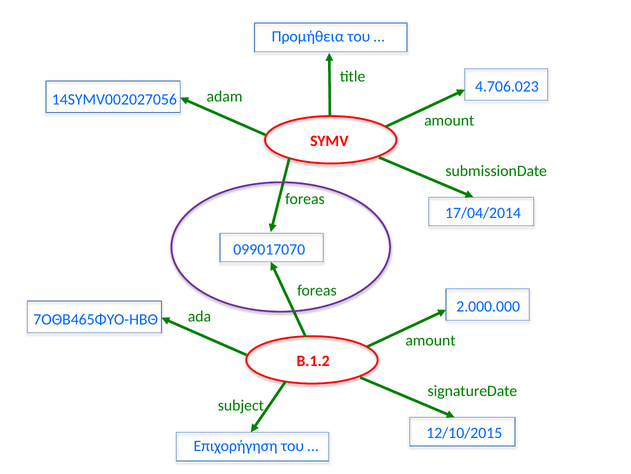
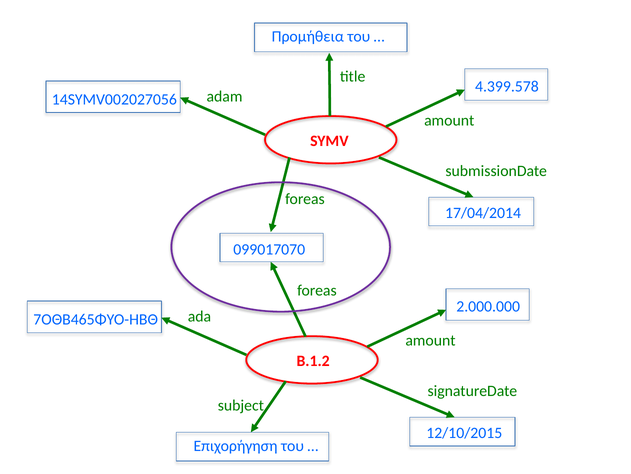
4.706.023: 4.706.023 -> 4.399.578
